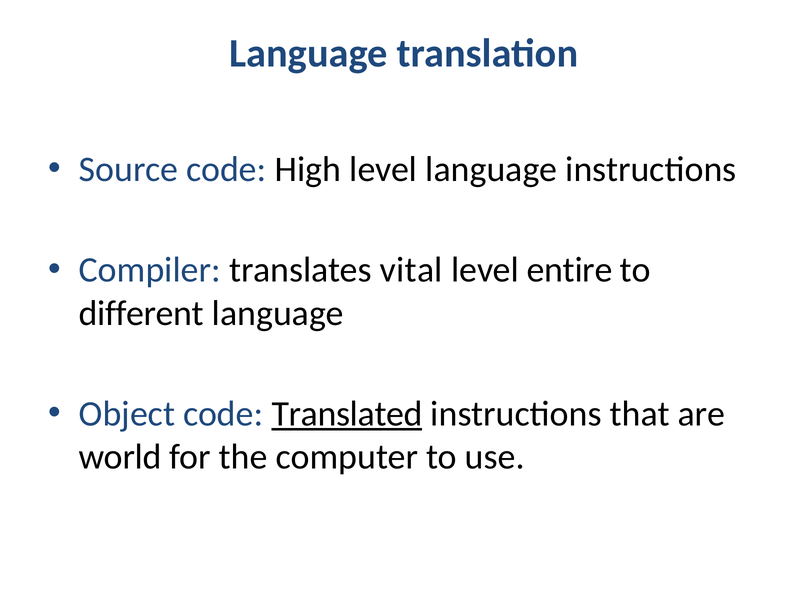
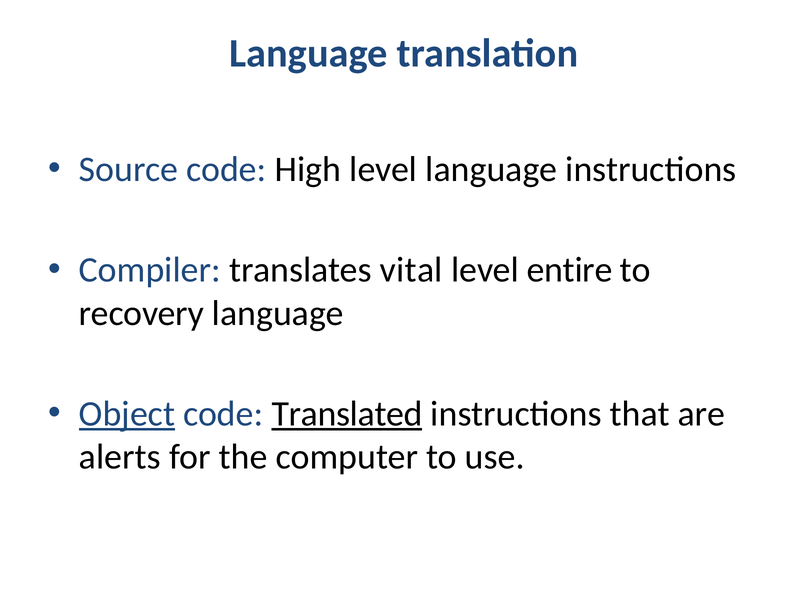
different: different -> recovery
Object underline: none -> present
world: world -> alerts
